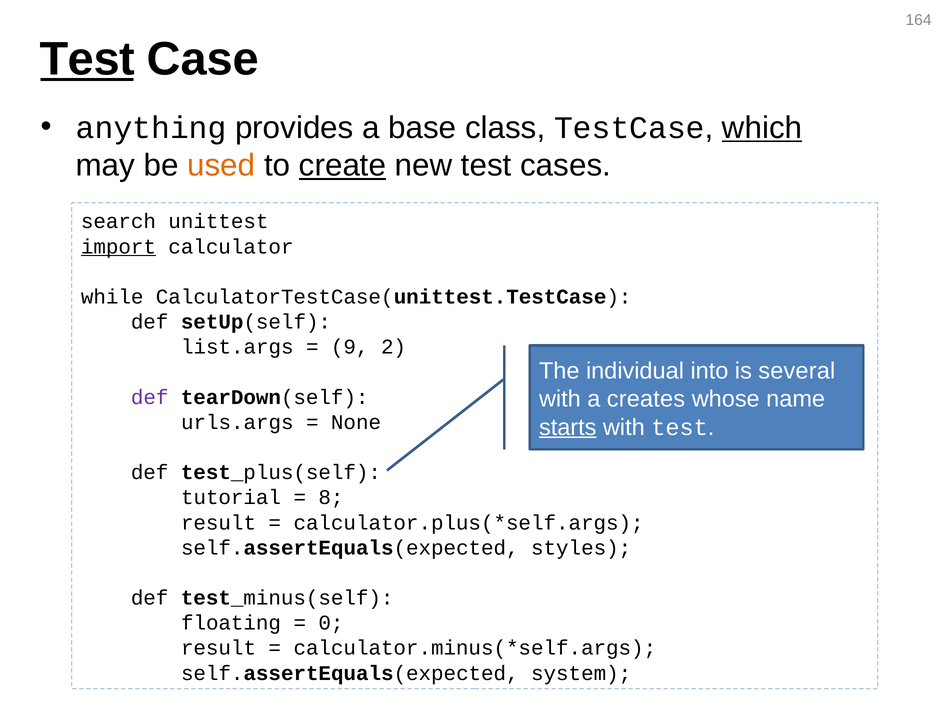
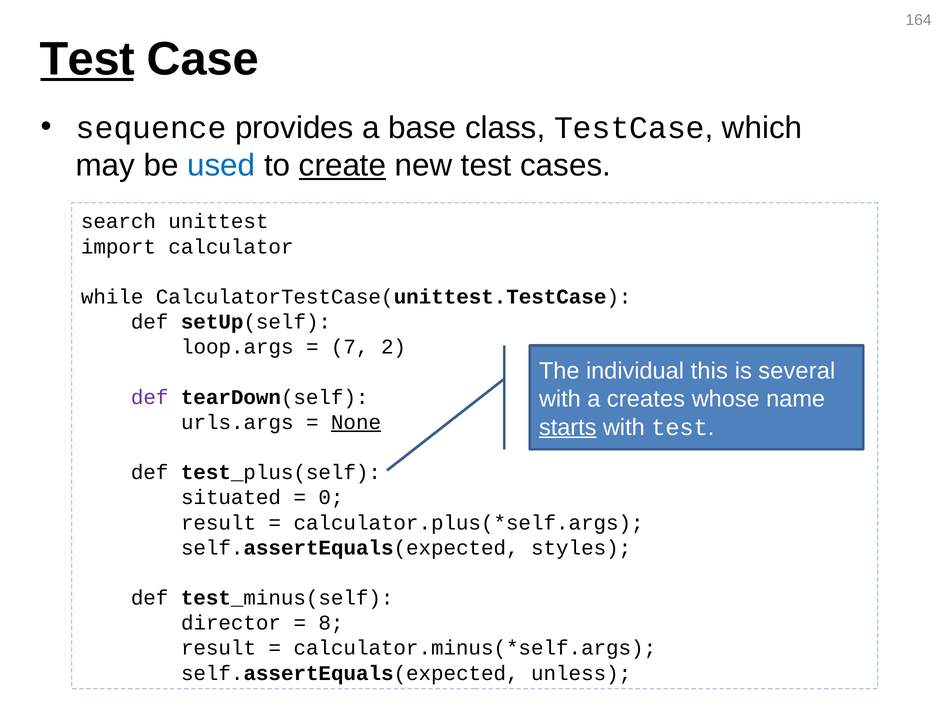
anything: anything -> sequence
which underline: present -> none
used colour: orange -> blue
import underline: present -> none
list.args: list.args -> loop.args
9: 9 -> 7
into: into -> this
None underline: none -> present
tutorial: tutorial -> situated
8: 8 -> 0
floating: floating -> director
0: 0 -> 8
system: system -> unless
